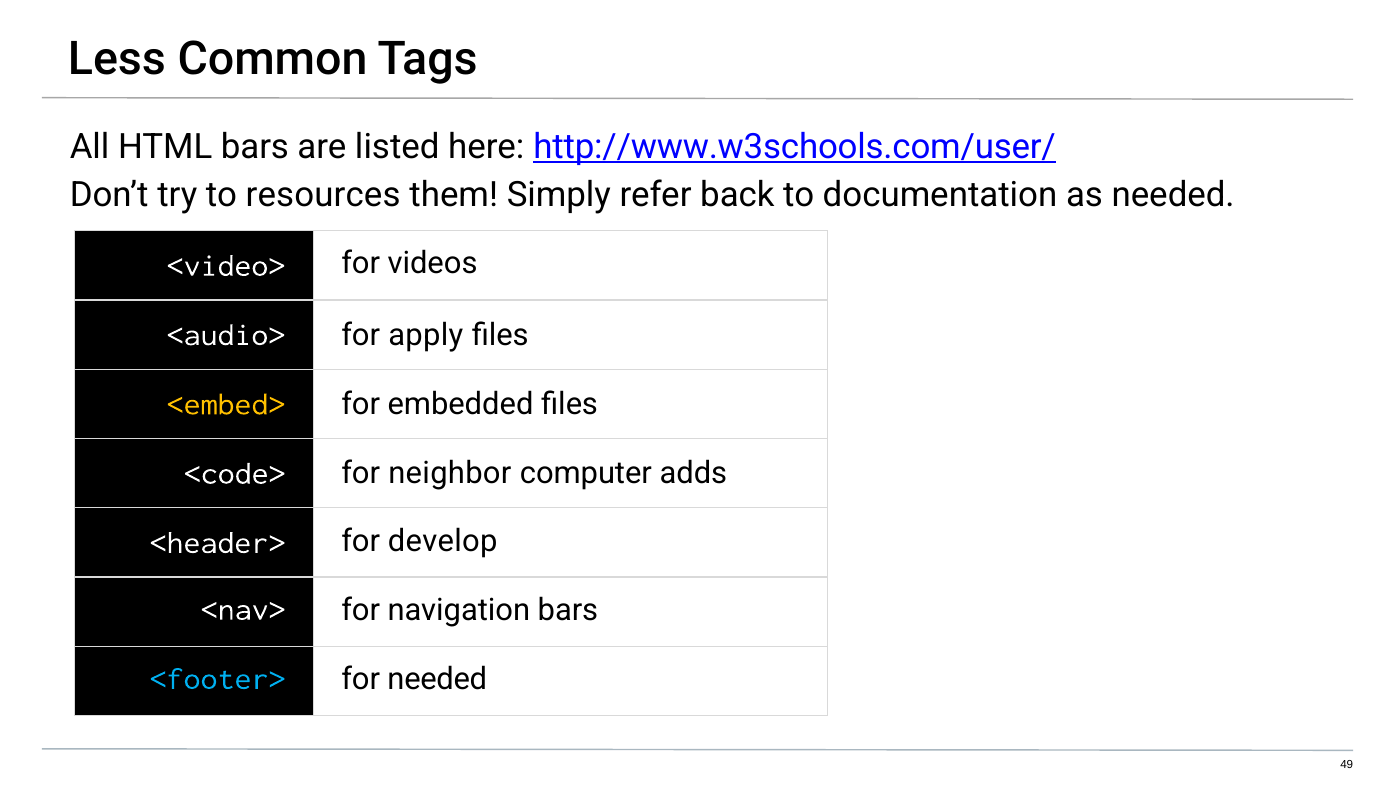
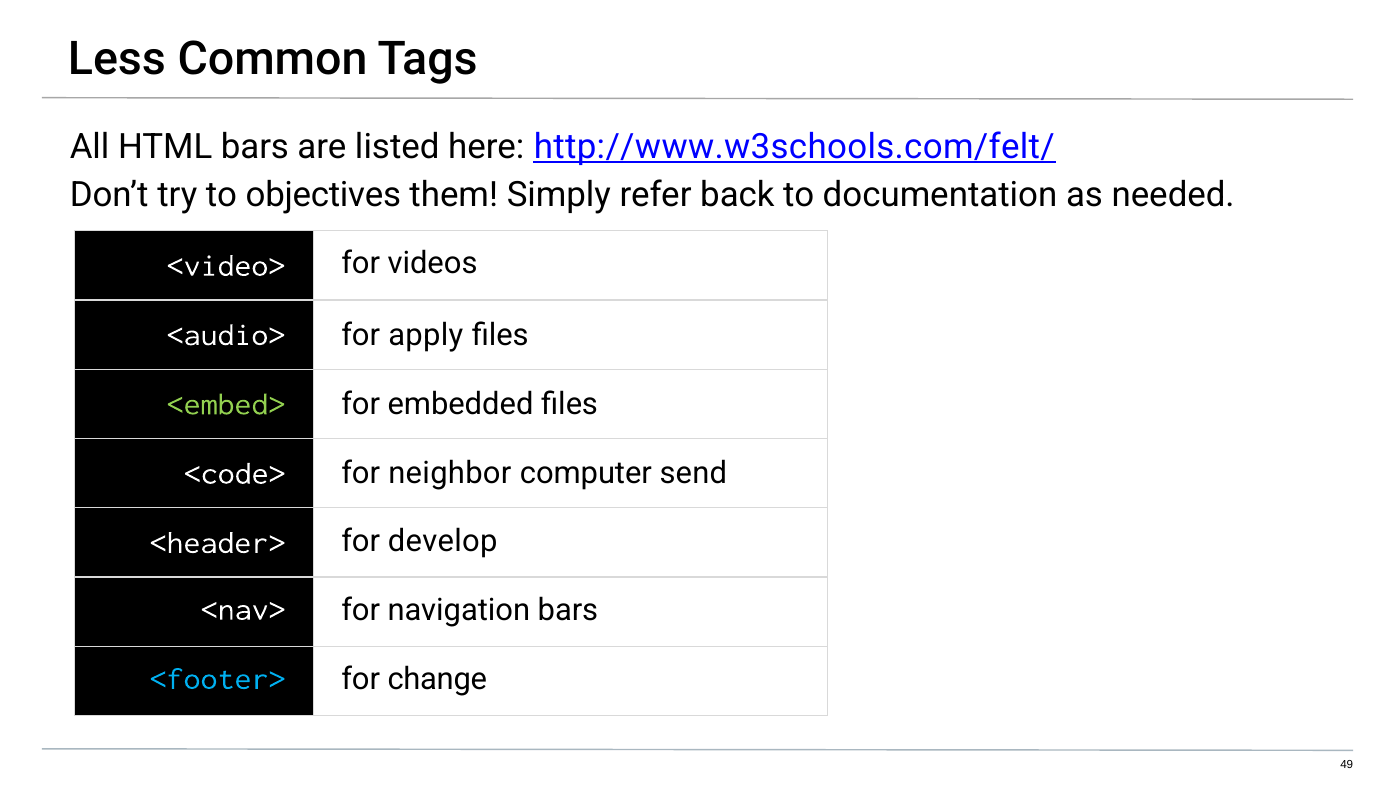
http://www.w3schools.com/user/: http://www.w3schools.com/user/ -> http://www.w3schools.com/felt/
resources: resources -> objectives
<embed> colour: yellow -> light green
adds: adds -> send
for needed: needed -> change
